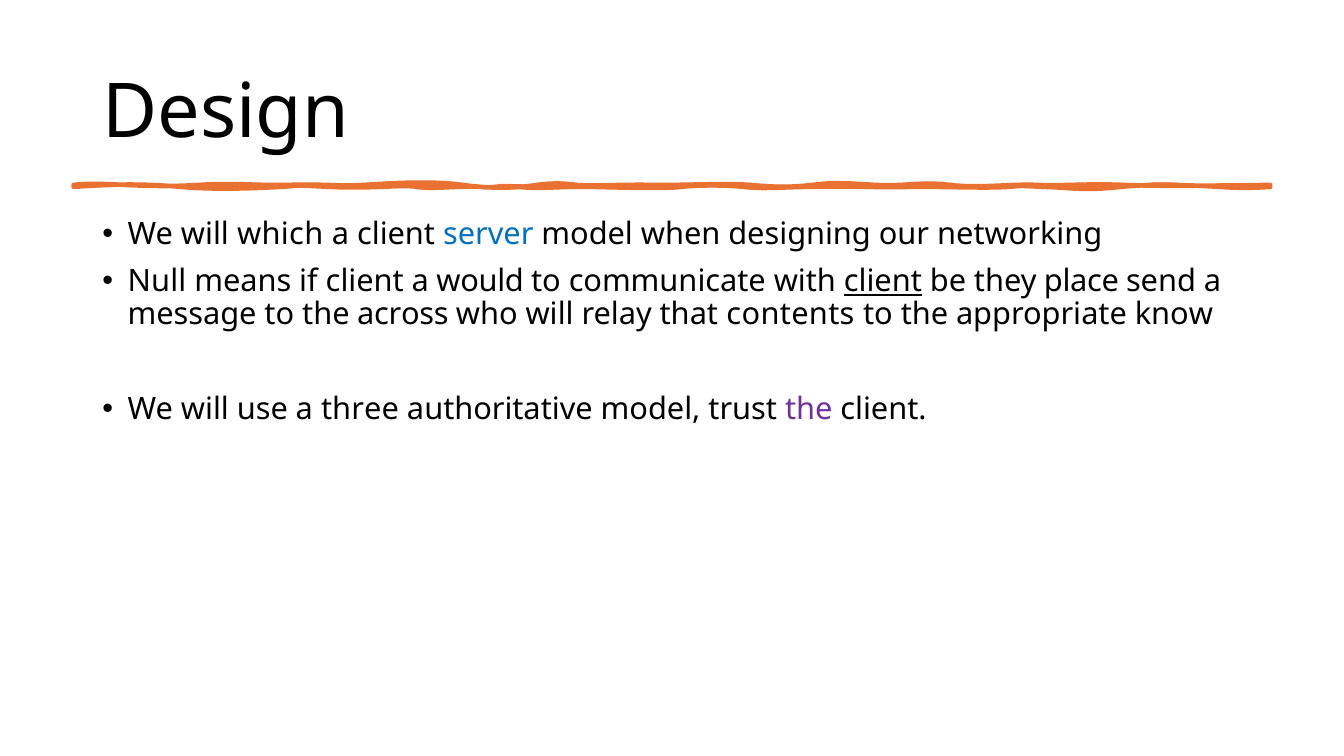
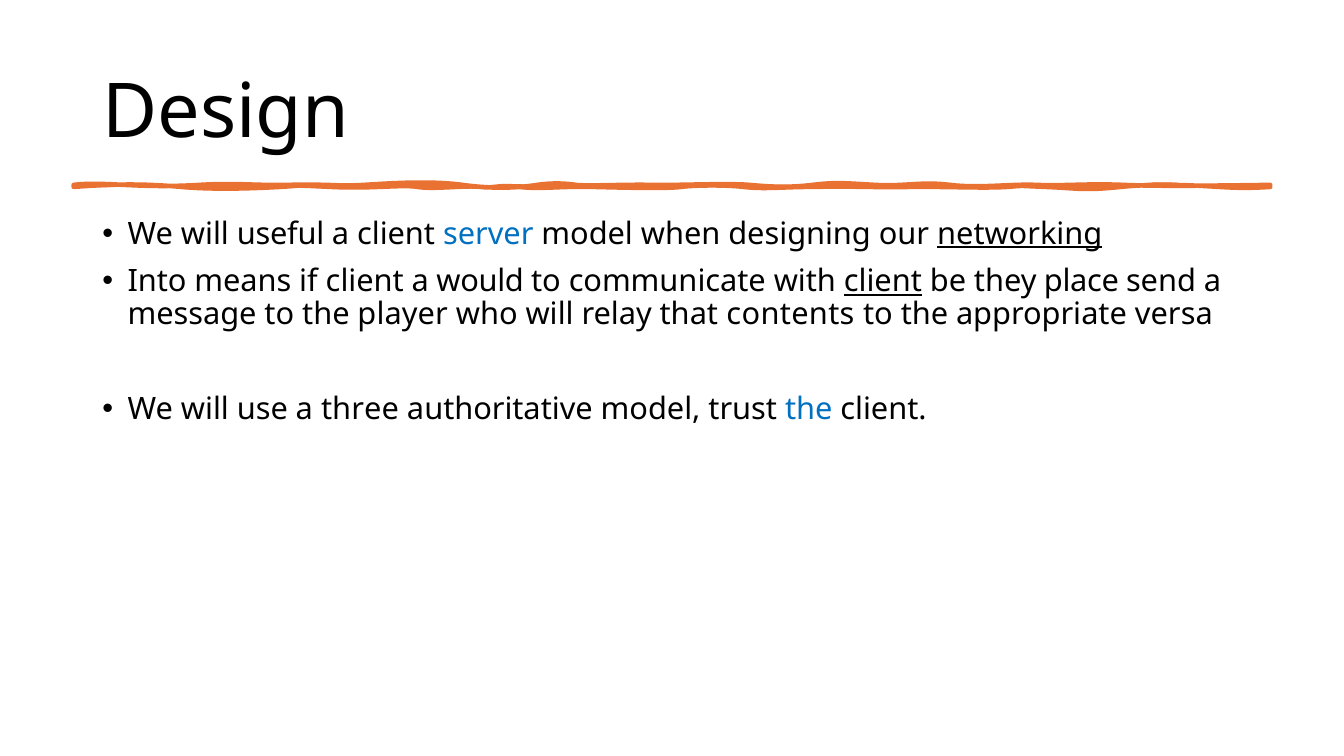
which: which -> useful
networking underline: none -> present
Null: Null -> Into
across: across -> player
know: know -> versa
the at (809, 409) colour: purple -> blue
